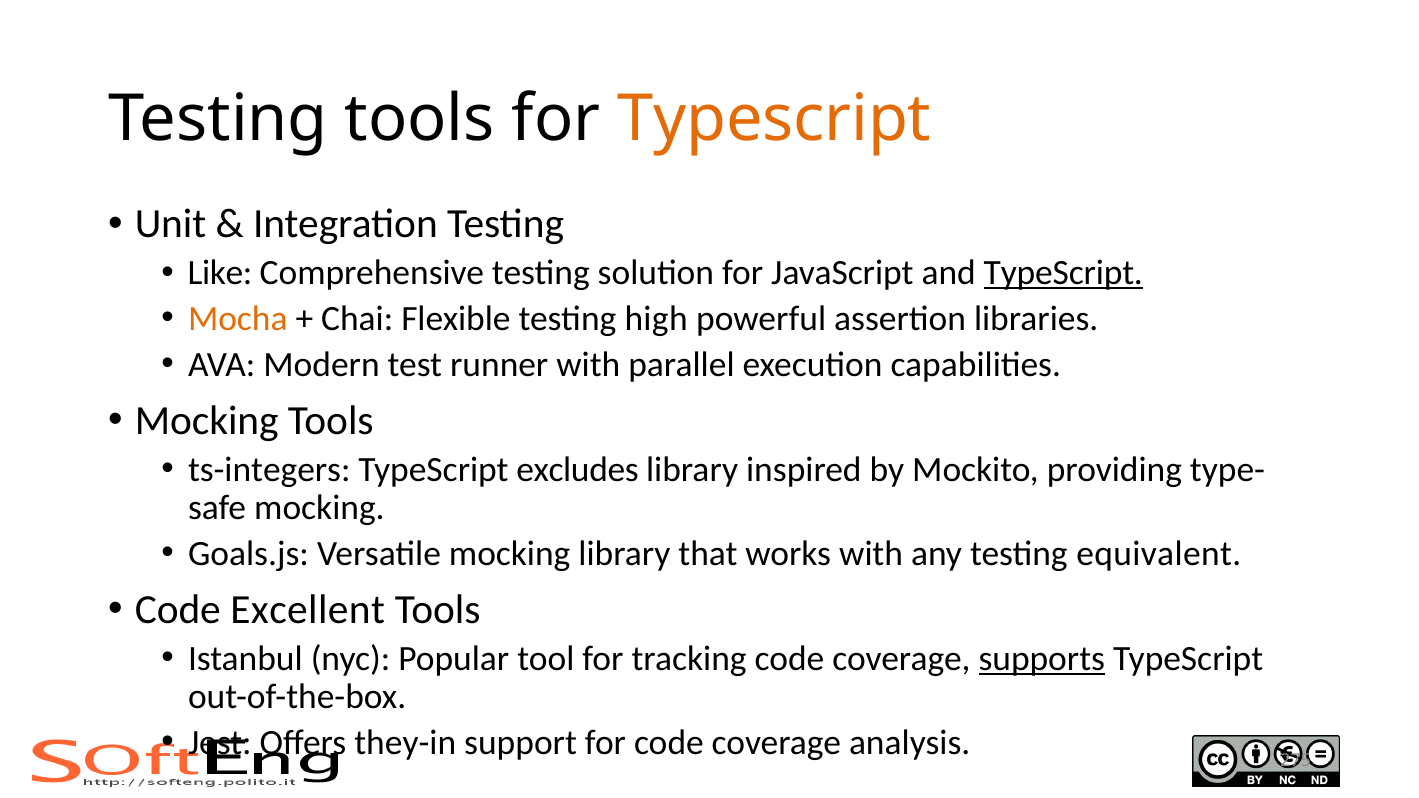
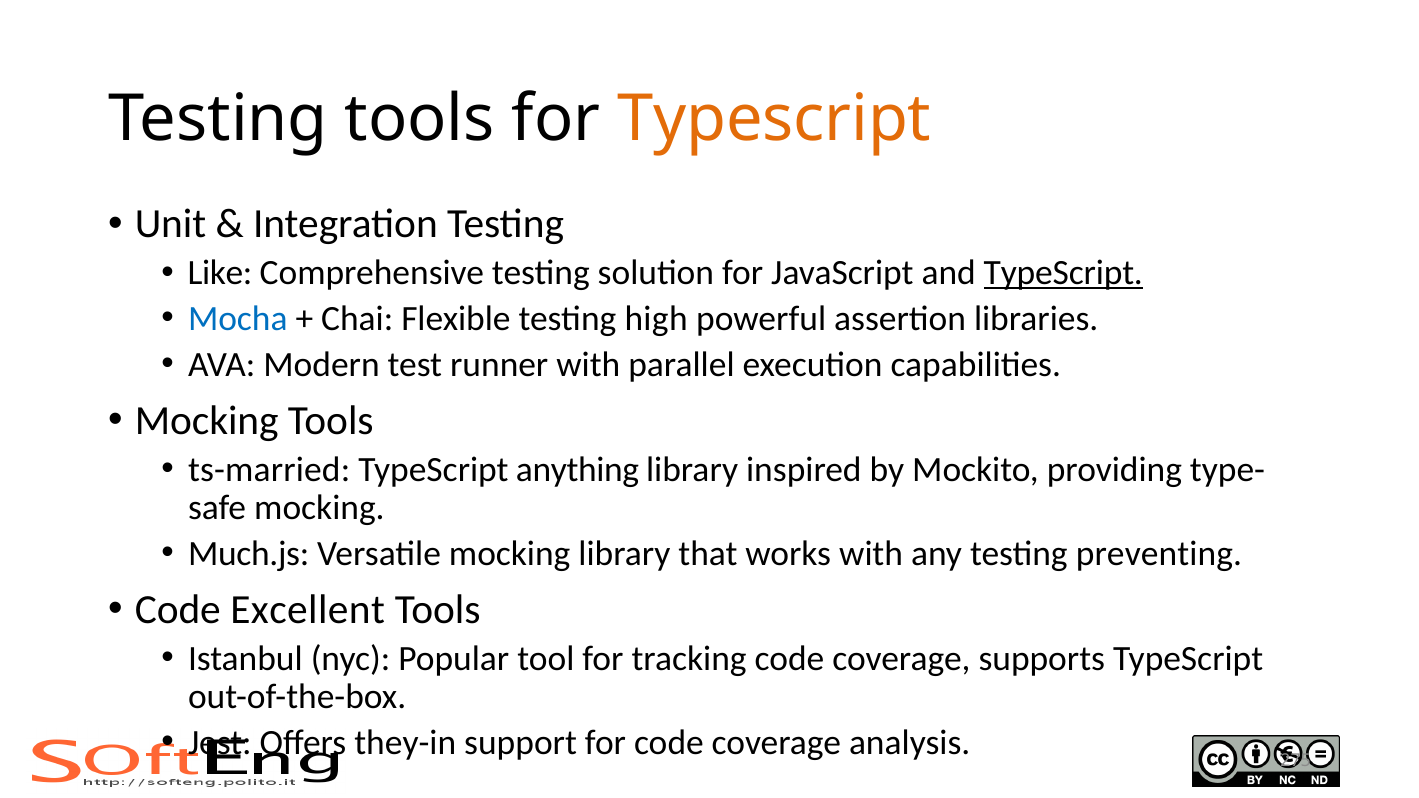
Mocha colour: orange -> blue
ts-integers: ts-integers -> ts-married
excludes: excludes -> anything
Goals.js: Goals.js -> Much.js
equivalent: equivalent -> preventing
supports underline: present -> none
